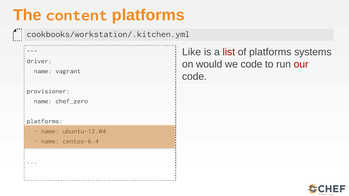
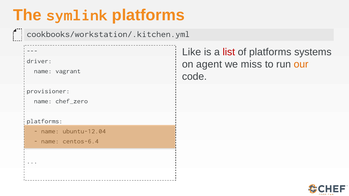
content: content -> symlink
would: would -> agent
we code: code -> miss
our colour: red -> orange
